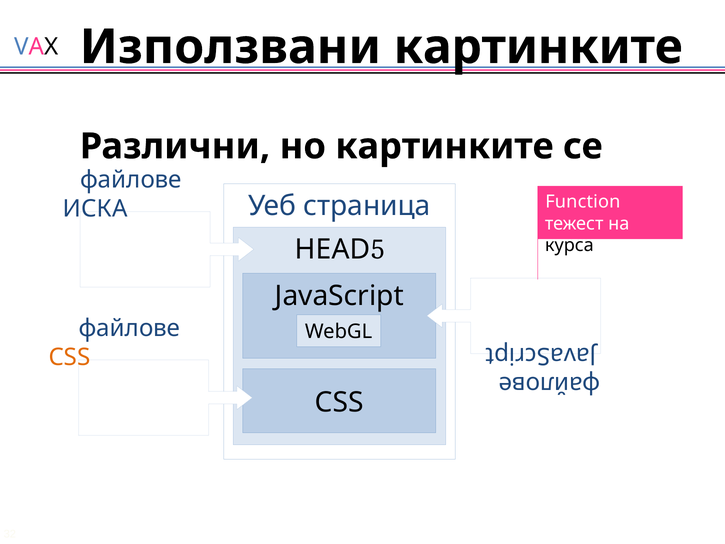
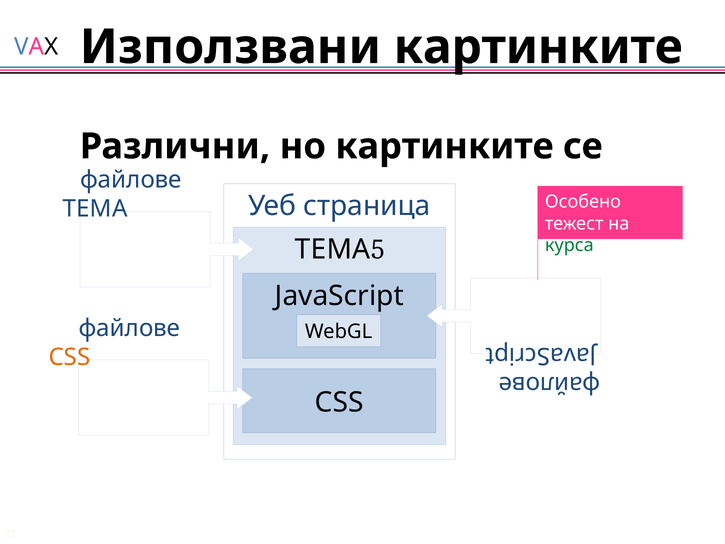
Function: Function -> Особено
ИСКА at (95, 209): ИСКА -> ТЕМА
курса colour: black -> green
HEAD at (333, 249): HEAD -> ТЕМА
